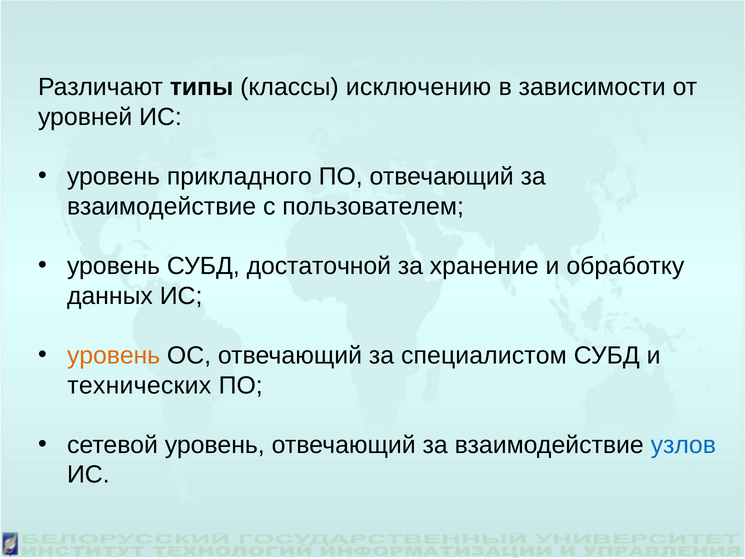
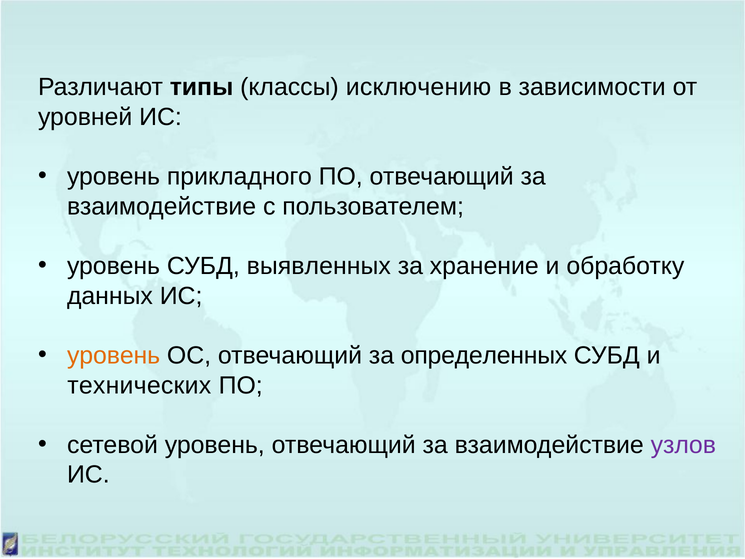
достаточной: достаточной -> выявленных
специалистом: специалистом -> определенных
узлов colour: blue -> purple
